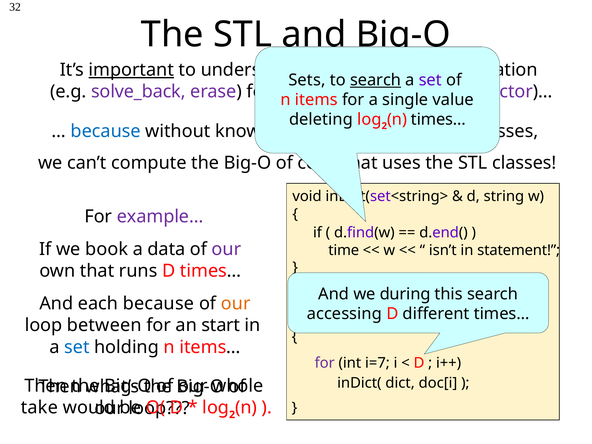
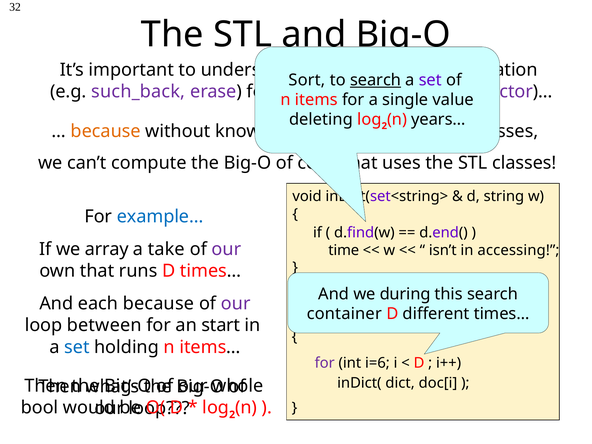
important underline: present -> none
Sets: Sets -> Sort
solve_back: solve_back -> such_back
n times…: times… -> years…
because at (106, 131) colour: blue -> orange
example… colour: purple -> blue
book: book -> array
data: data -> take
statement: statement -> accessing
our at (236, 304) colour: orange -> purple
accessing: accessing -> container
i=7: i=7 -> i=6
take: take -> bool
